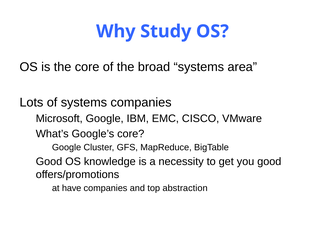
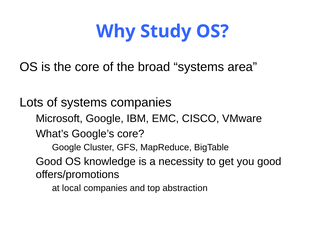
have: have -> local
